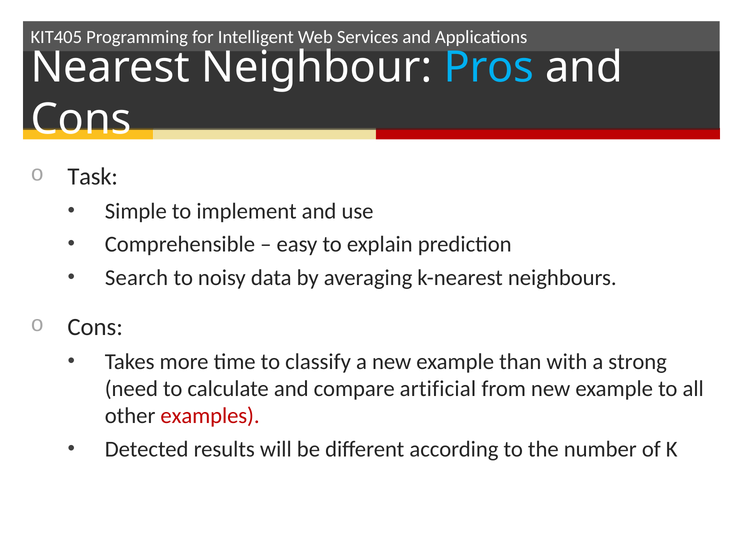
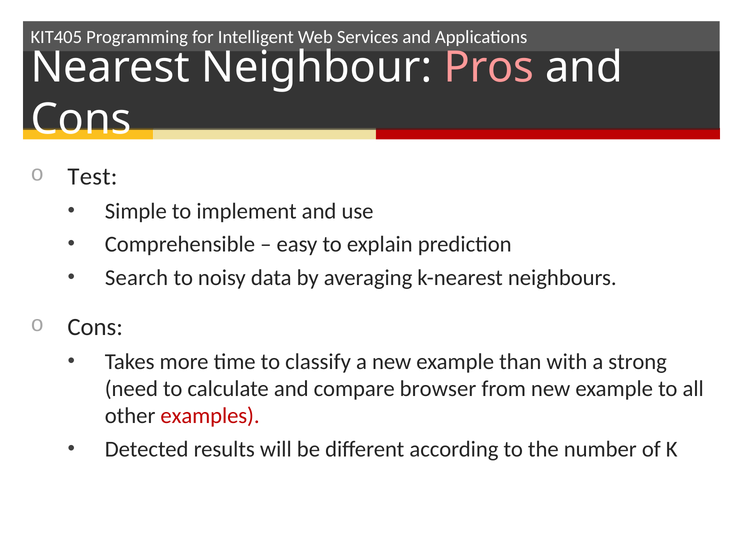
Pros colour: light blue -> pink
Task: Task -> Test
artificial: artificial -> browser
